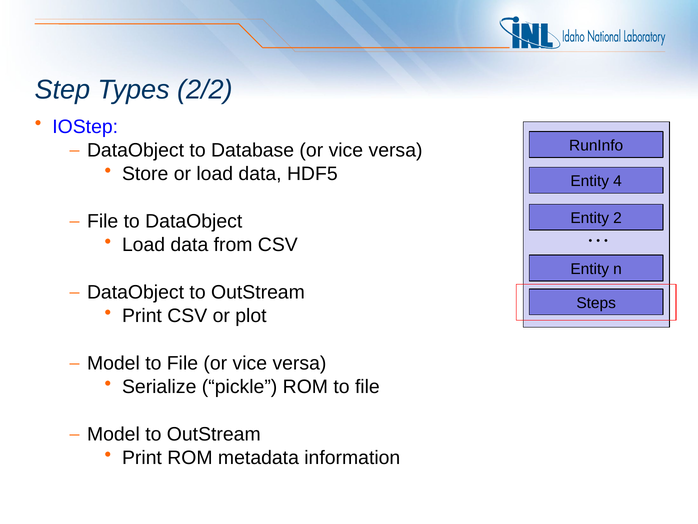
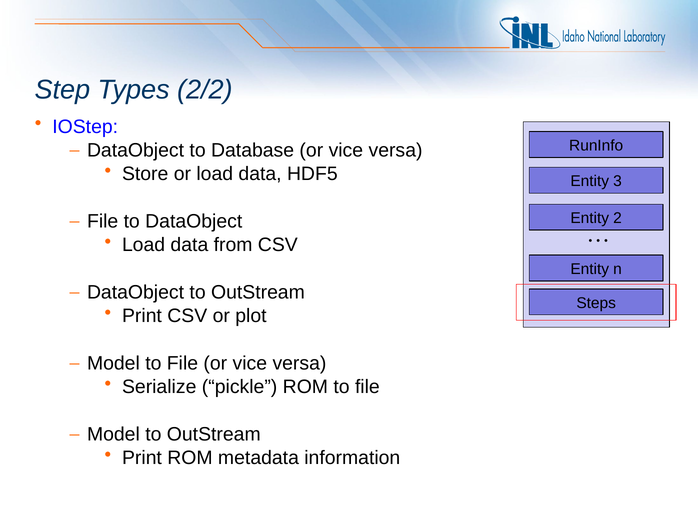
4: 4 -> 3
